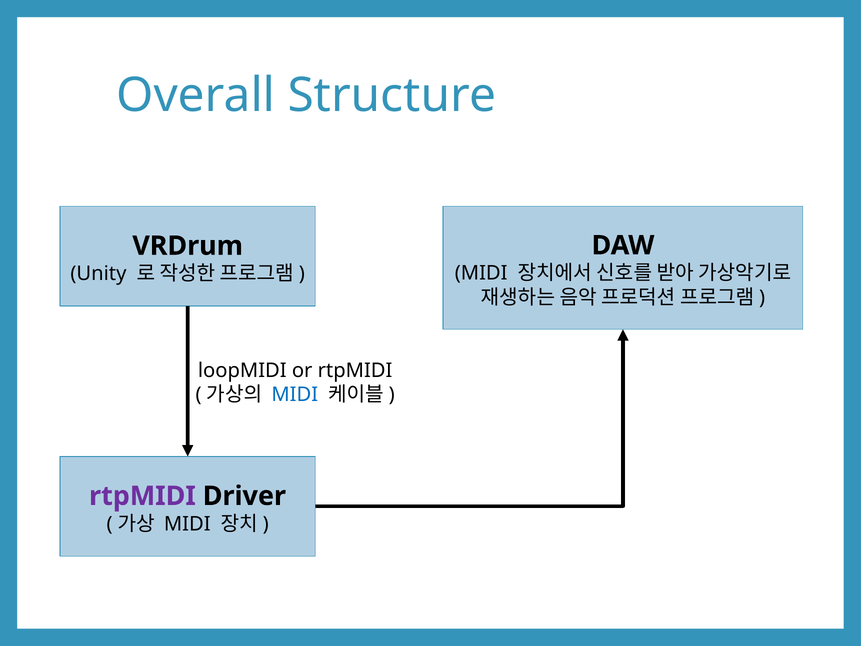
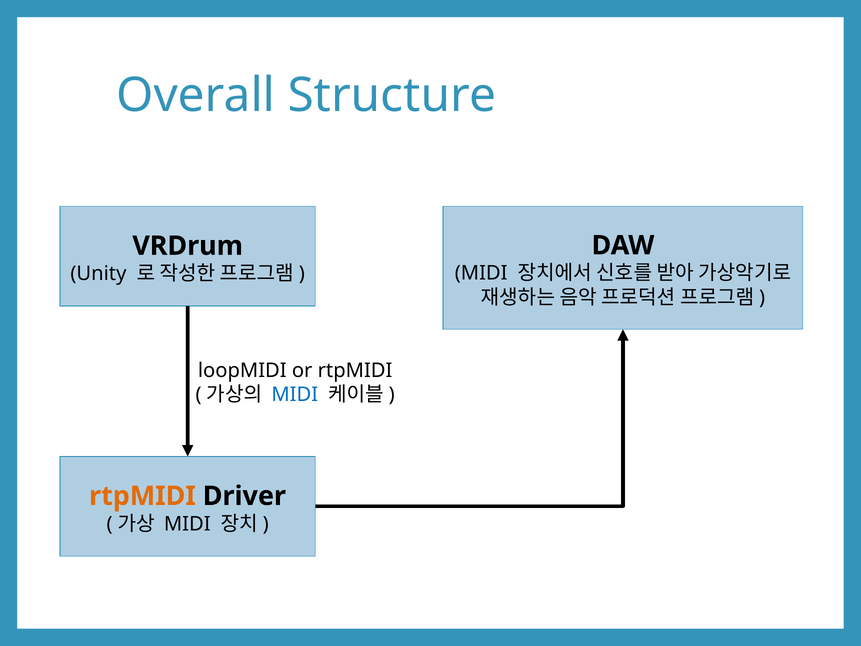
rtpMIDI at (142, 496) colour: purple -> orange
